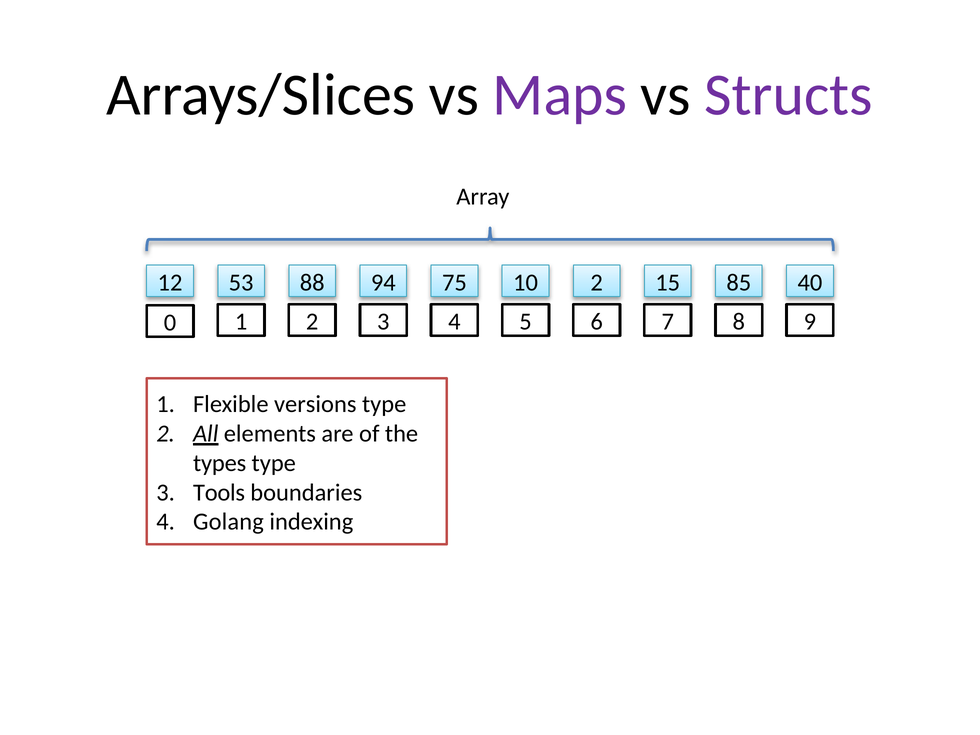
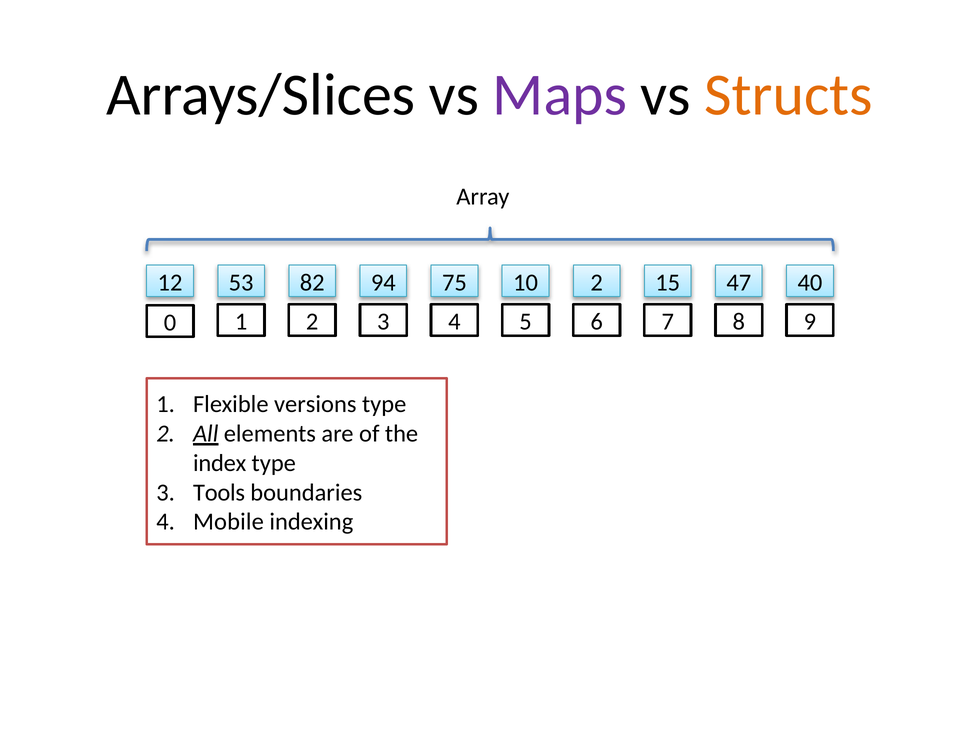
Structs colour: purple -> orange
88: 88 -> 82
85: 85 -> 47
types: types -> index
Golang: Golang -> Mobile
